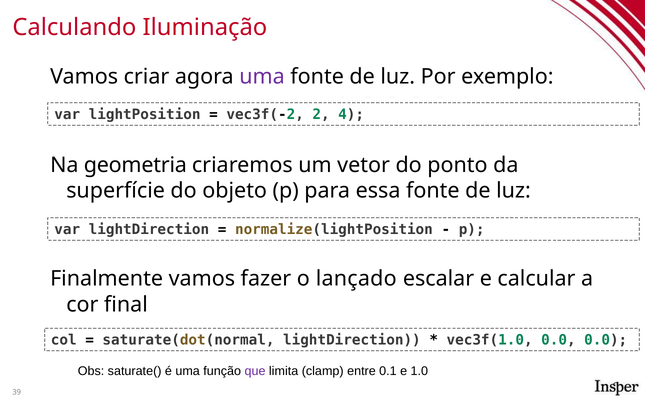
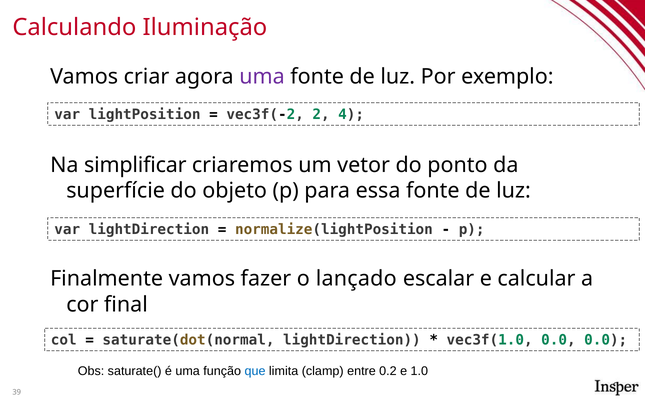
geometria: geometria -> simplificar
que colour: purple -> blue
0.1: 0.1 -> 0.2
